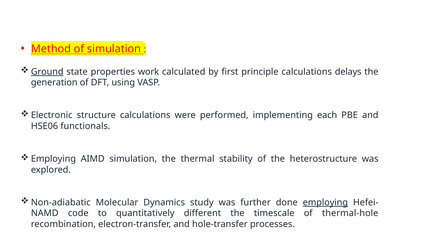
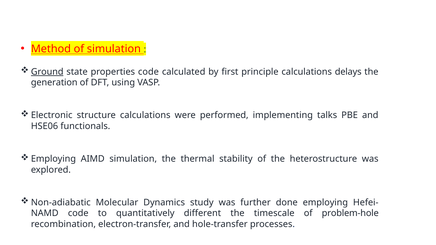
properties work: work -> code
each: each -> talks
employing at (325, 203) underline: present -> none
thermal-hole: thermal-hole -> problem-hole
